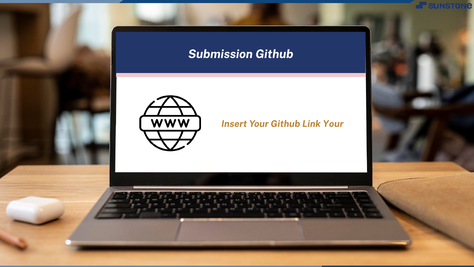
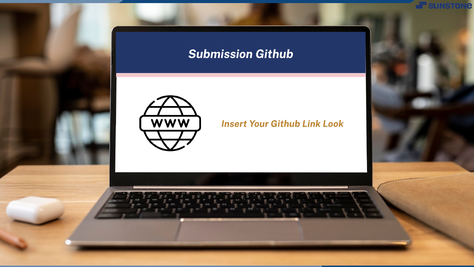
Link Your: Your -> Look
